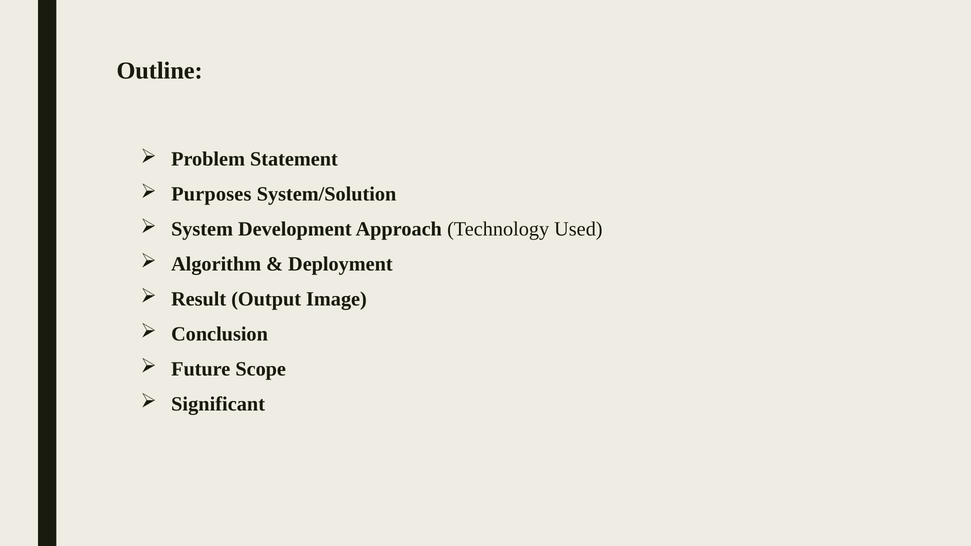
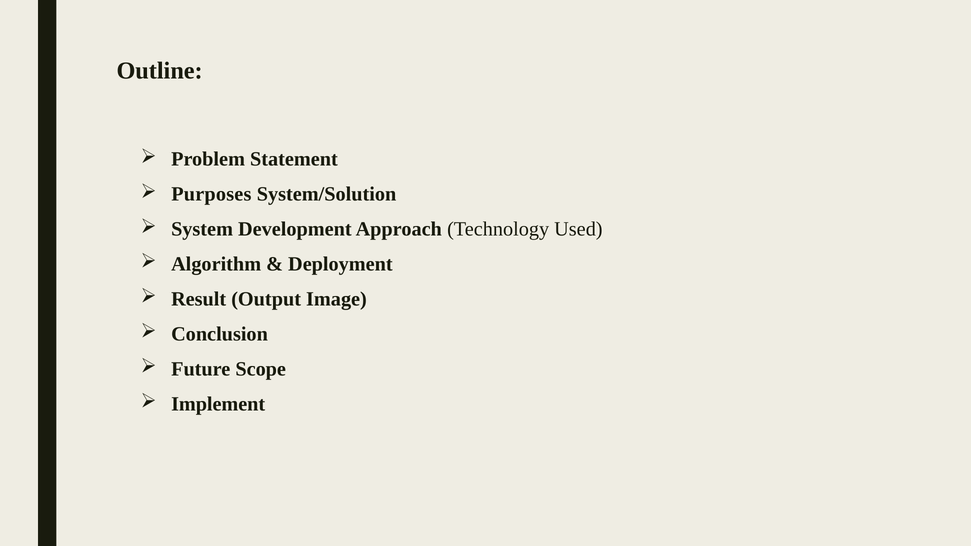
Significant: Significant -> Implement
